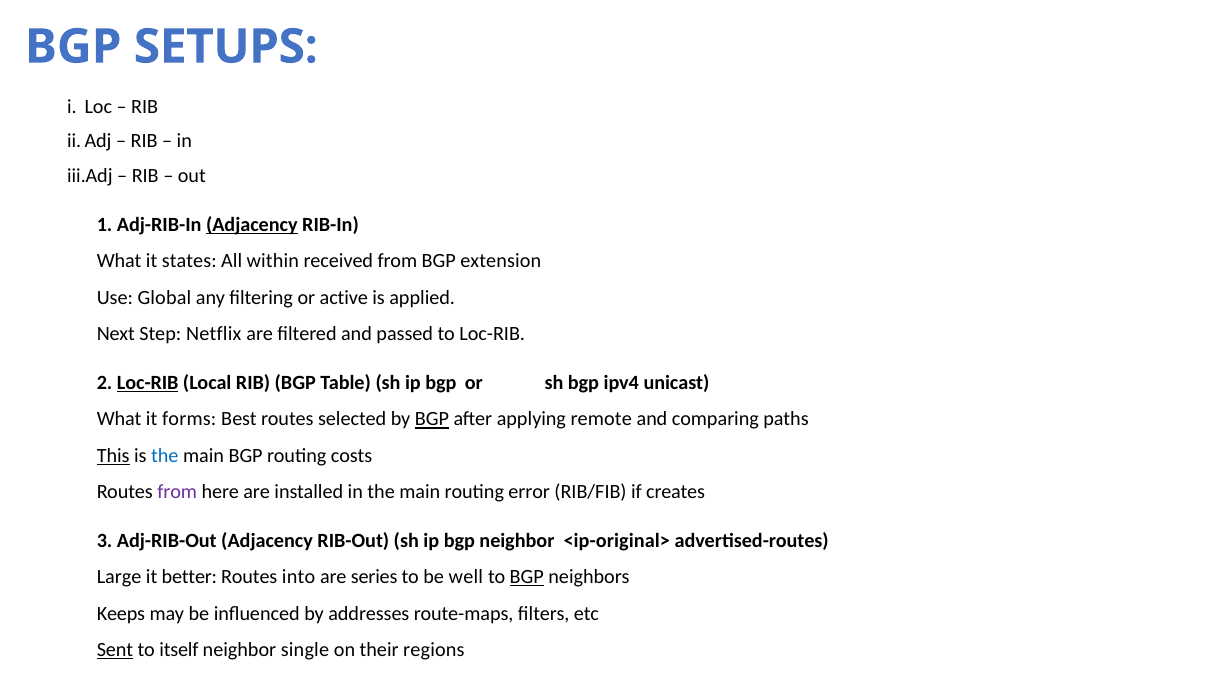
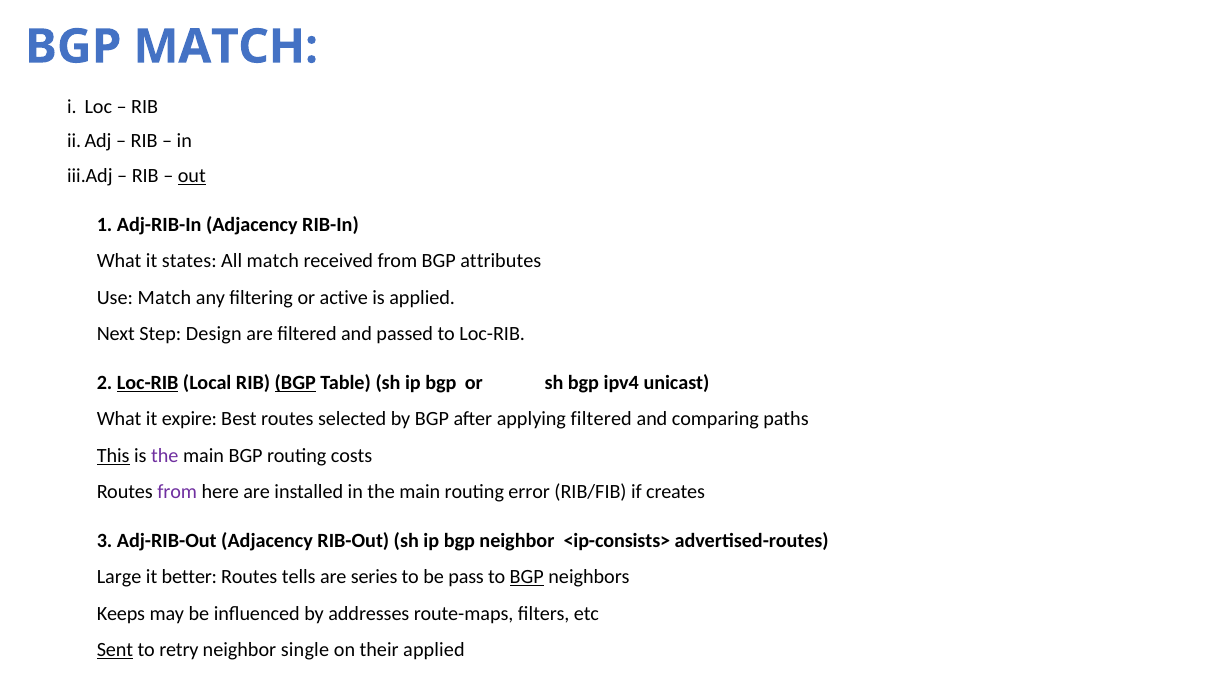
BGP SETUPS: SETUPS -> MATCH
out underline: none -> present
Adjacency at (252, 225) underline: present -> none
All within: within -> match
extension: extension -> attributes
Use Global: Global -> Match
Netflix: Netflix -> Design
BGP at (295, 383) underline: none -> present
forms: forms -> expire
BGP at (432, 419) underline: present -> none
applying remote: remote -> filtered
the at (165, 456) colour: blue -> purple
<ip-original>: <ip-original> -> <ip-consists>
into: into -> tells
well: well -> pass
itself: itself -> retry
their regions: regions -> applied
